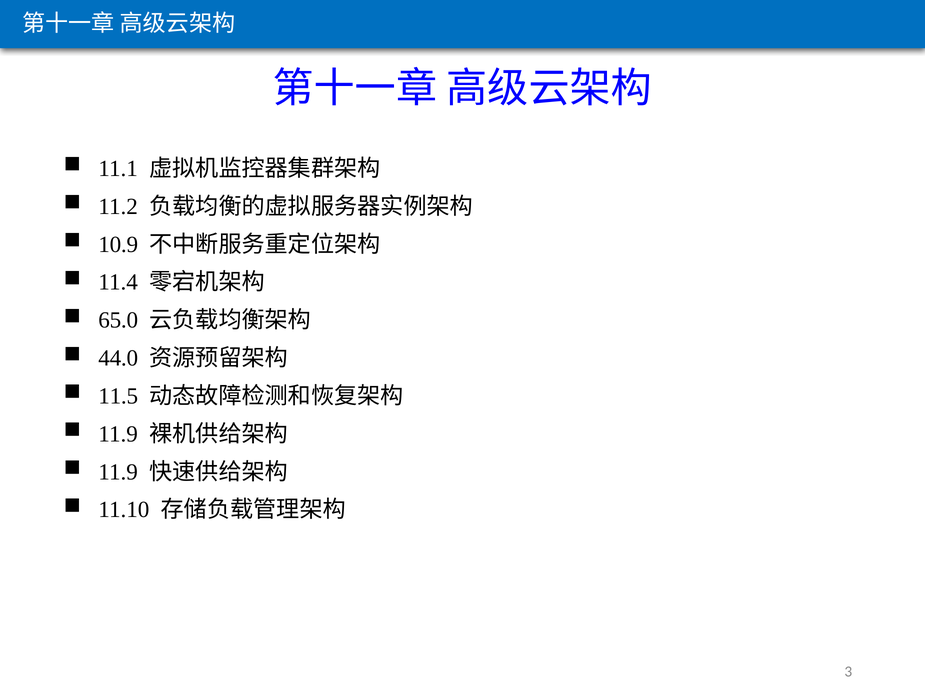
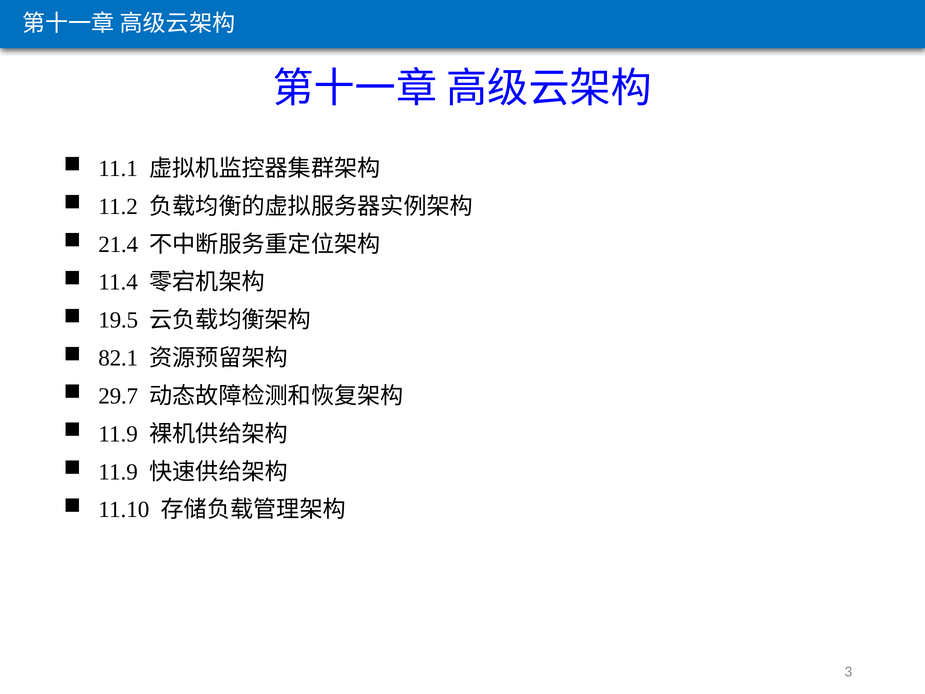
10.9: 10.9 -> 21.4
65.0: 65.0 -> 19.5
44.0: 44.0 -> 82.1
11.5: 11.5 -> 29.7
